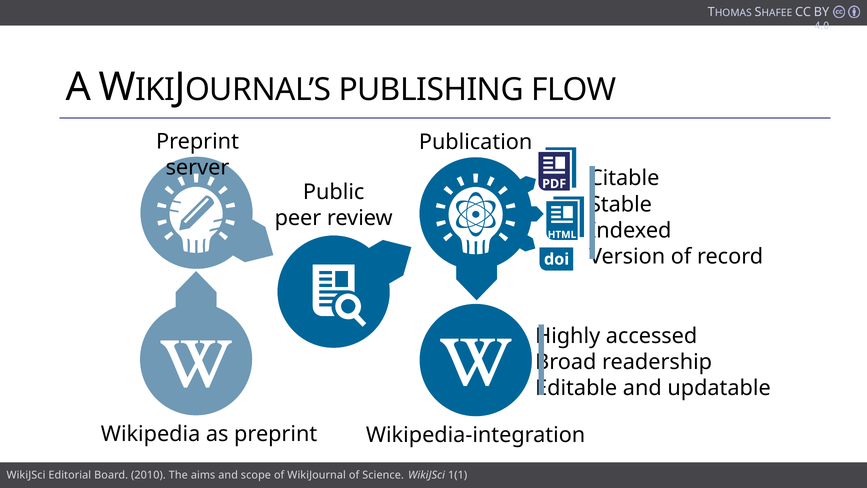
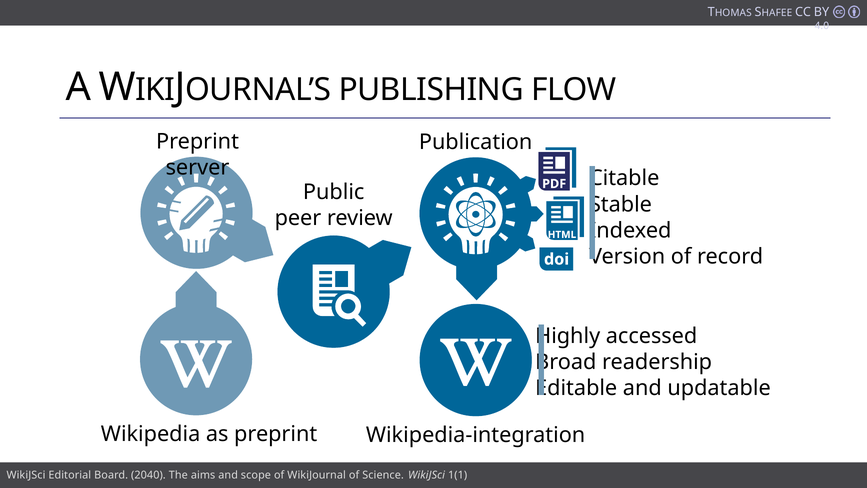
2010: 2010 -> 2040
